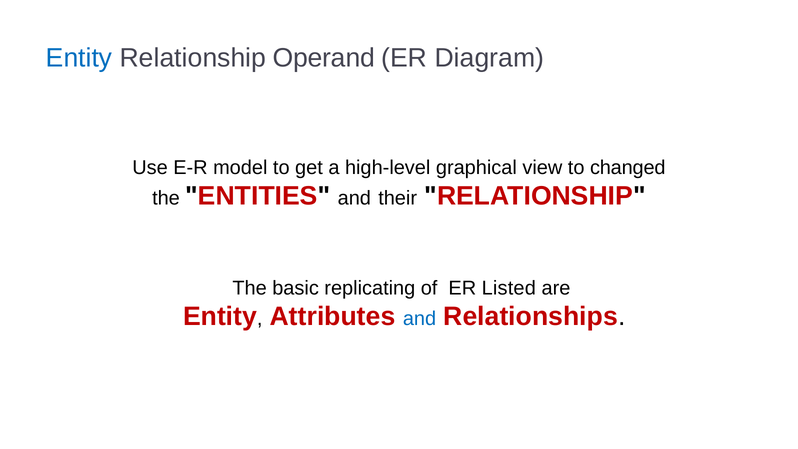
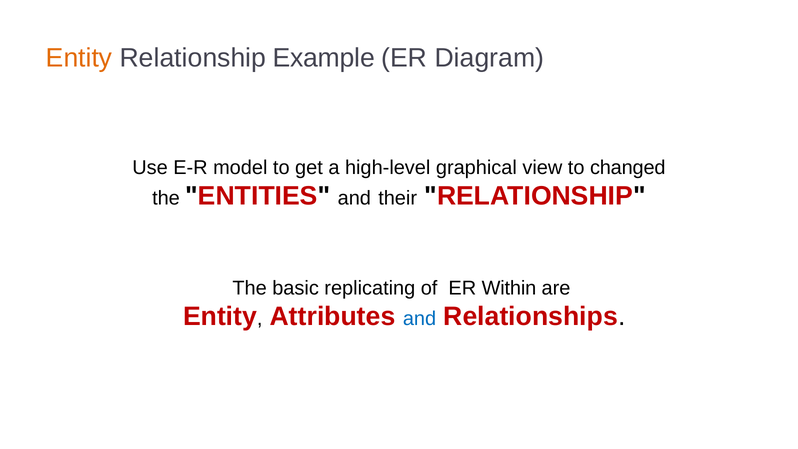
Entity at (79, 58) colour: blue -> orange
Operand: Operand -> Example
Listed: Listed -> Within
